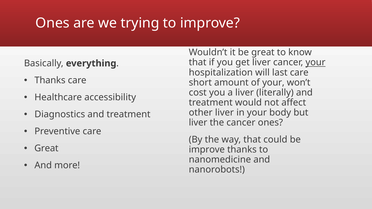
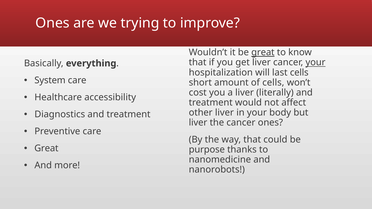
great at (263, 52) underline: none -> present
last care: care -> cells
Thanks at (50, 80): Thanks -> System
of your: your -> cells
improve at (207, 150): improve -> purpose
